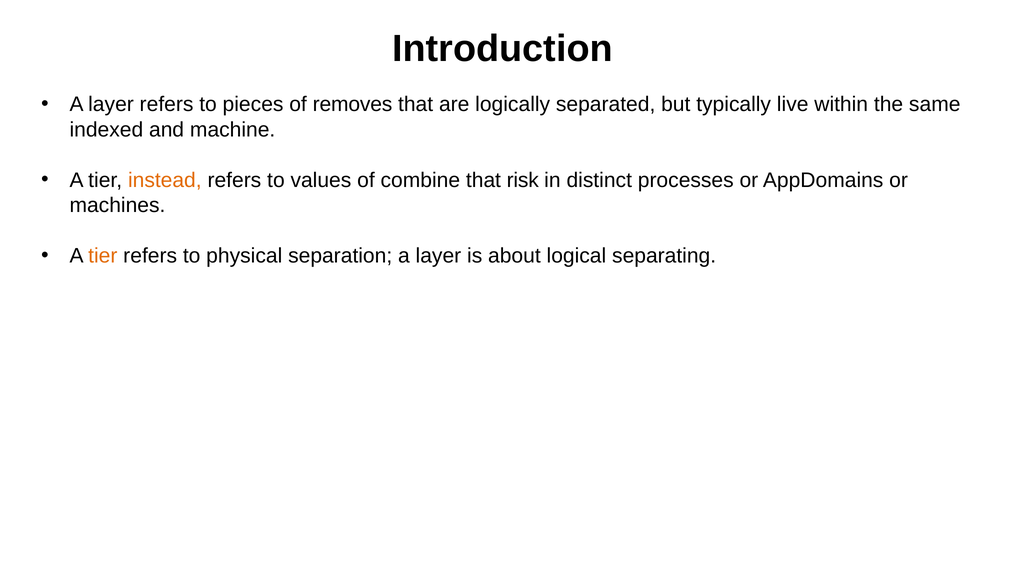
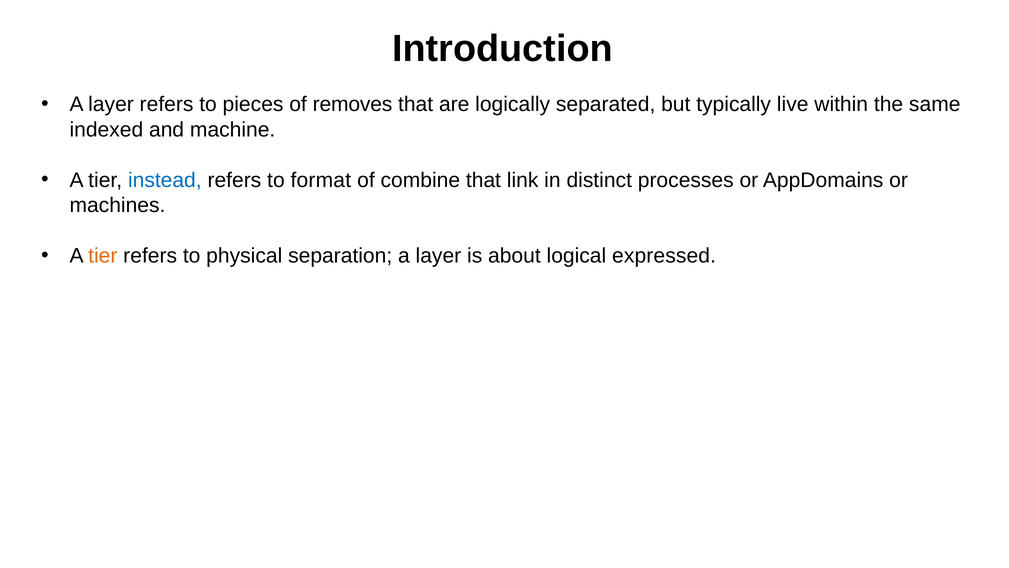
instead colour: orange -> blue
values: values -> format
risk: risk -> link
separating: separating -> expressed
